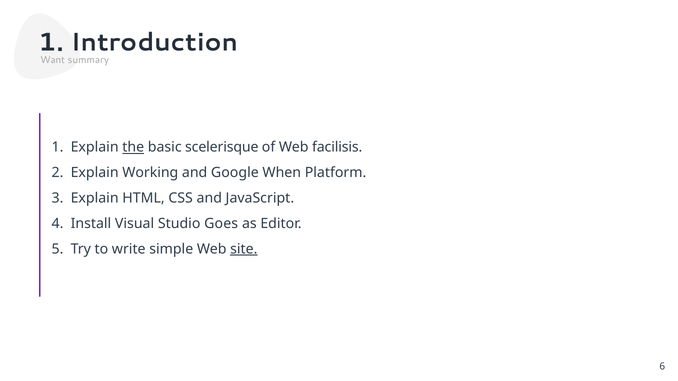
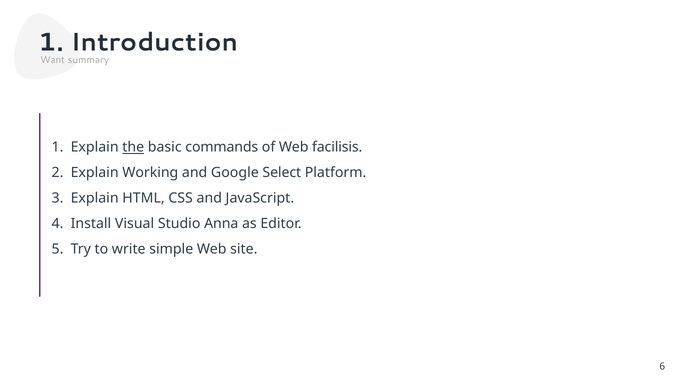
scelerisque: scelerisque -> commands
When: When -> Select
Goes: Goes -> Anna
site underline: present -> none
